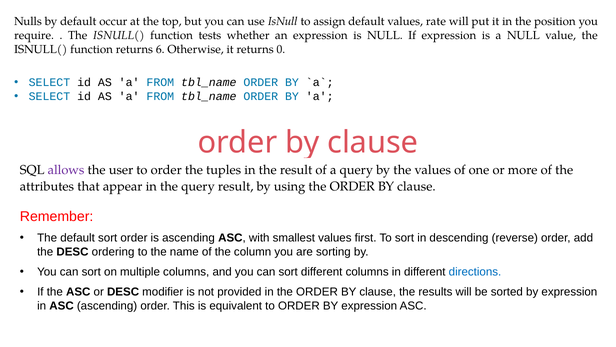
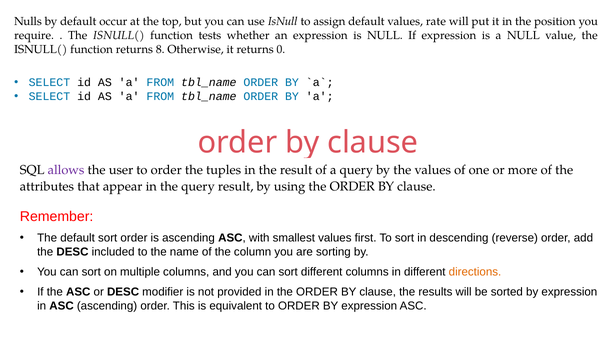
6: 6 -> 8
ordering: ordering -> included
directions colour: blue -> orange
